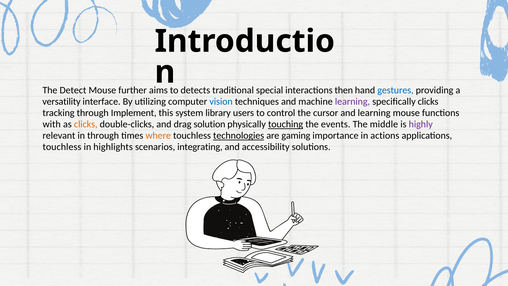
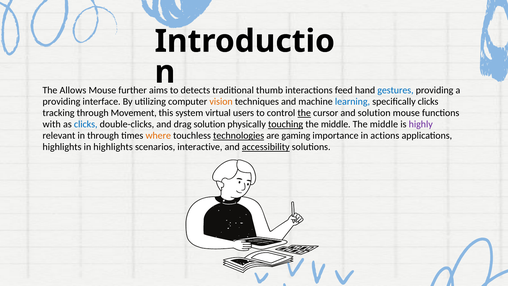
Detect: Detect -> Allows
special: special -> thumb
then: then -> feed
versatility at (61, 102): versatility -> providing
vision colour: blue -> orange
learning at (352, 102) colour: purple -> blue
Implement: Implement -> Movement
library: library -> virtual
the at (304, 113) underline: none -> present
and learning: learning -> solution
clicks at (86, 124) colour: orange -> blue
events at (336, 124): events -> middle
touchless at (62, 147): touchless -> highlights
integrating: integrating -> interactive
accessibility underline: none -> present
